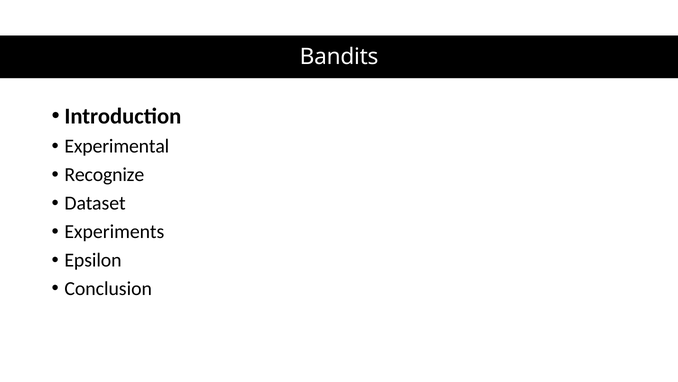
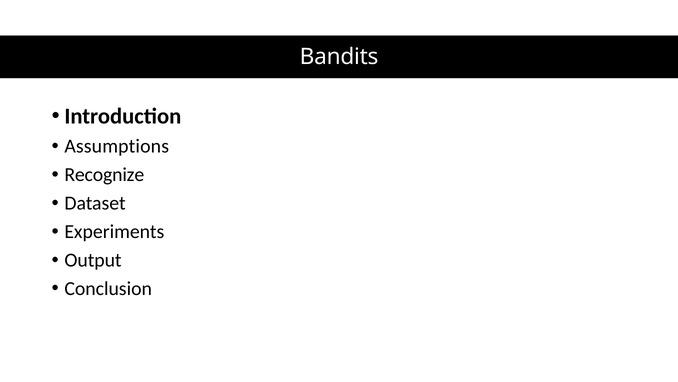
Experimental: Experimental -> Assumptions
Epsilon: Epsilon -> Output
